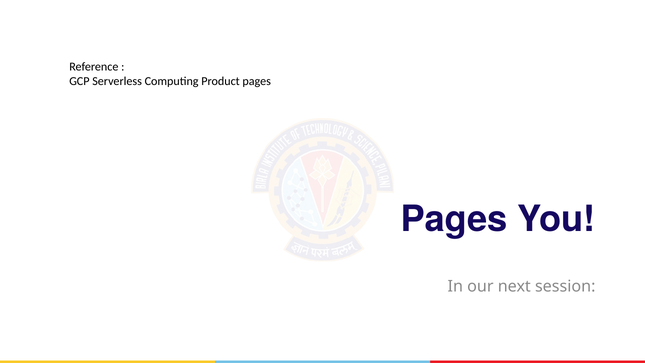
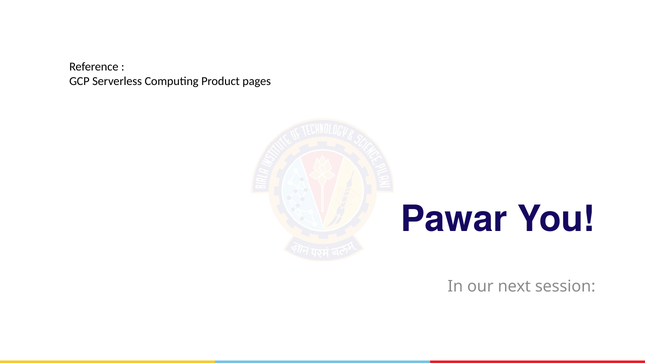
Pages at (454, 219): Pages -> Pawar
